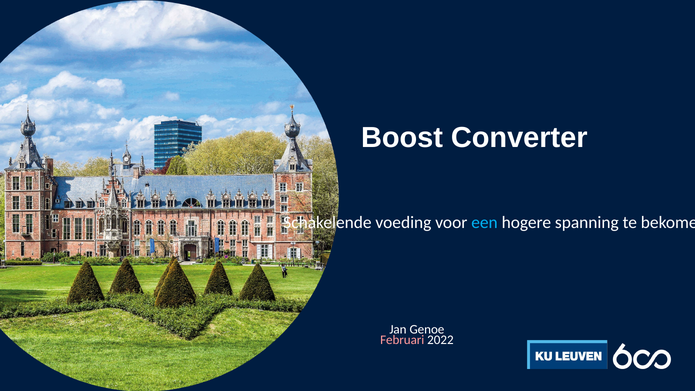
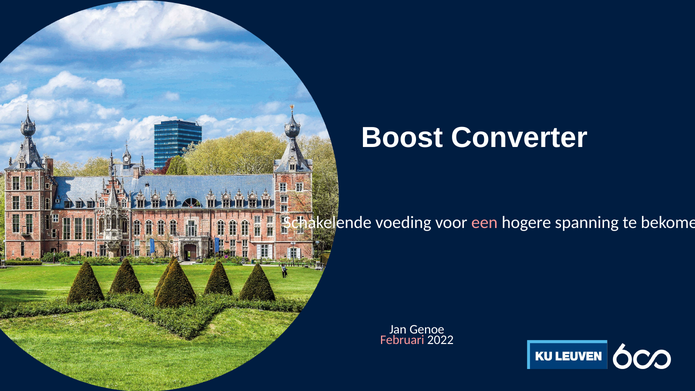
een colour: light blue -> pink
